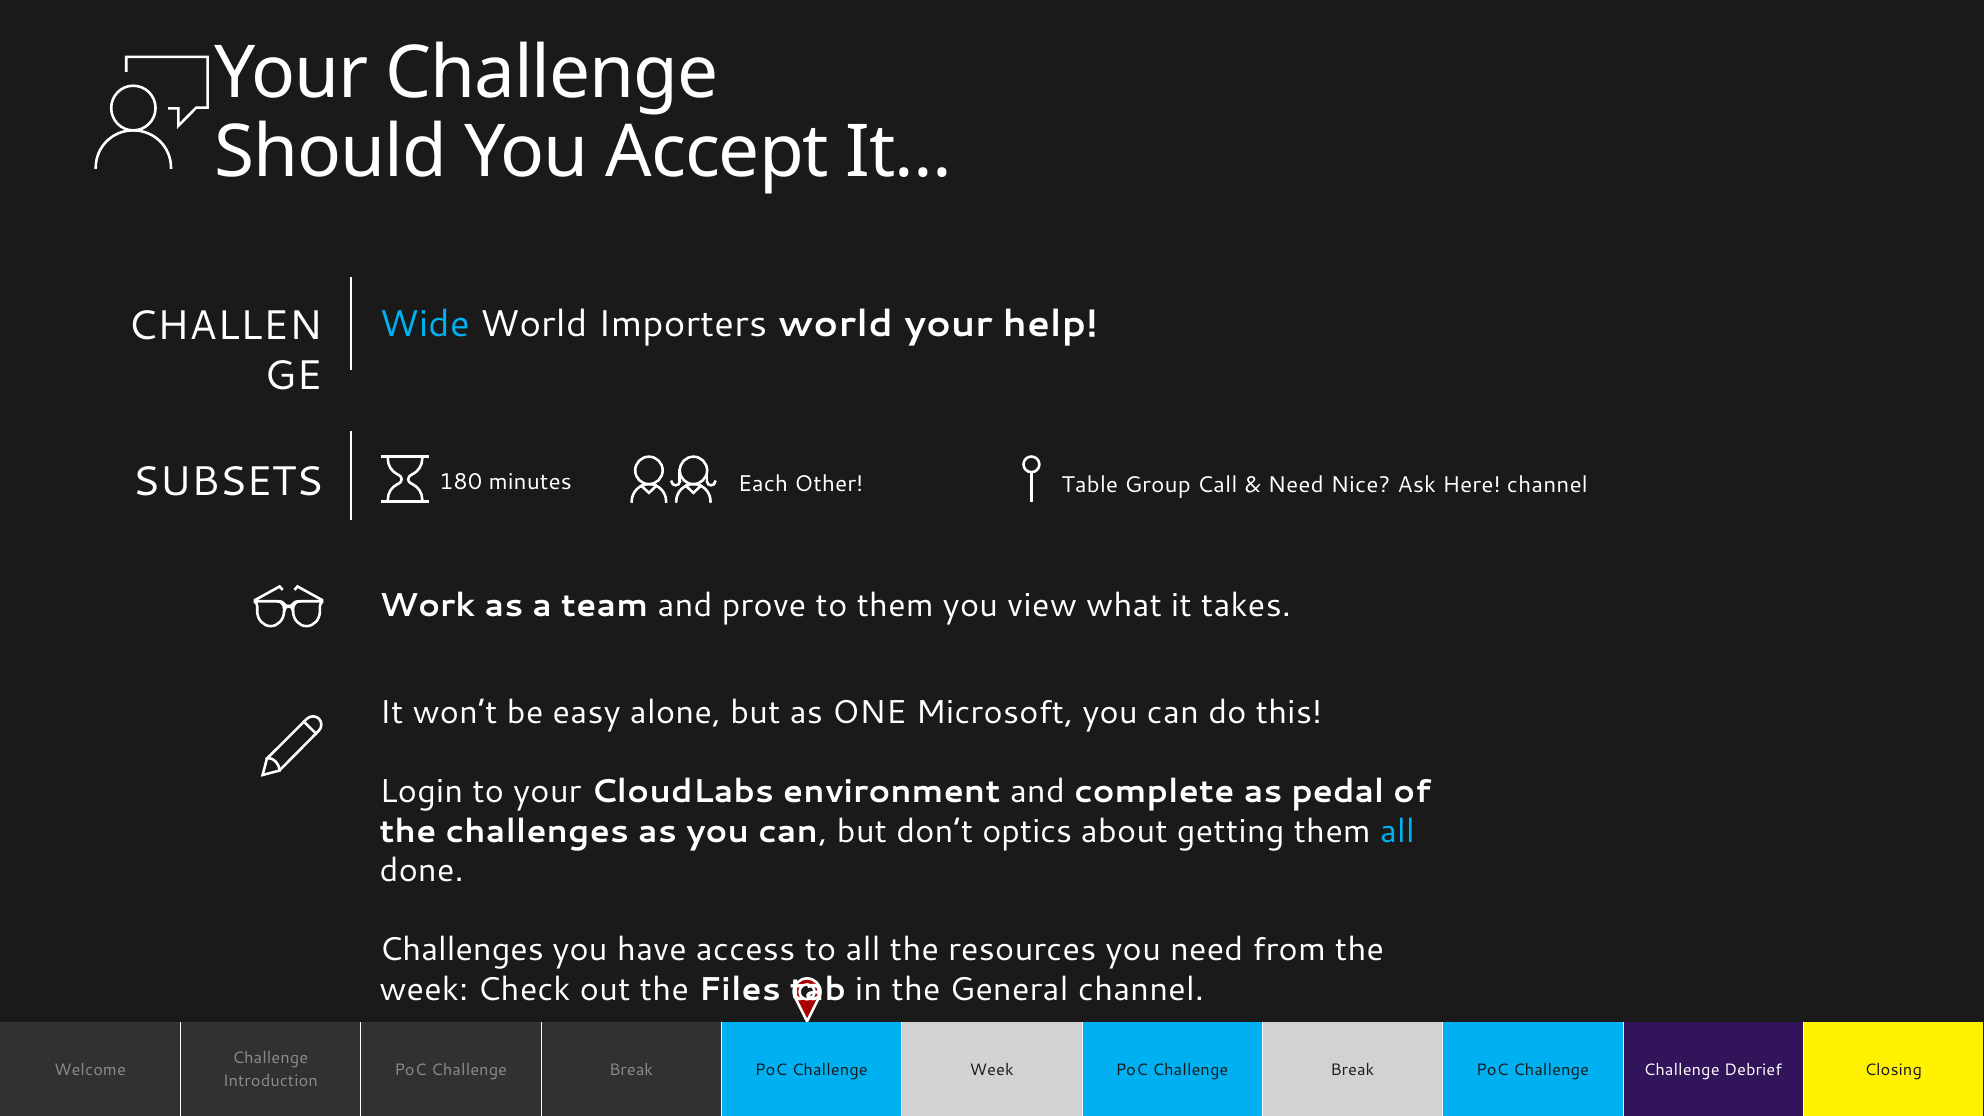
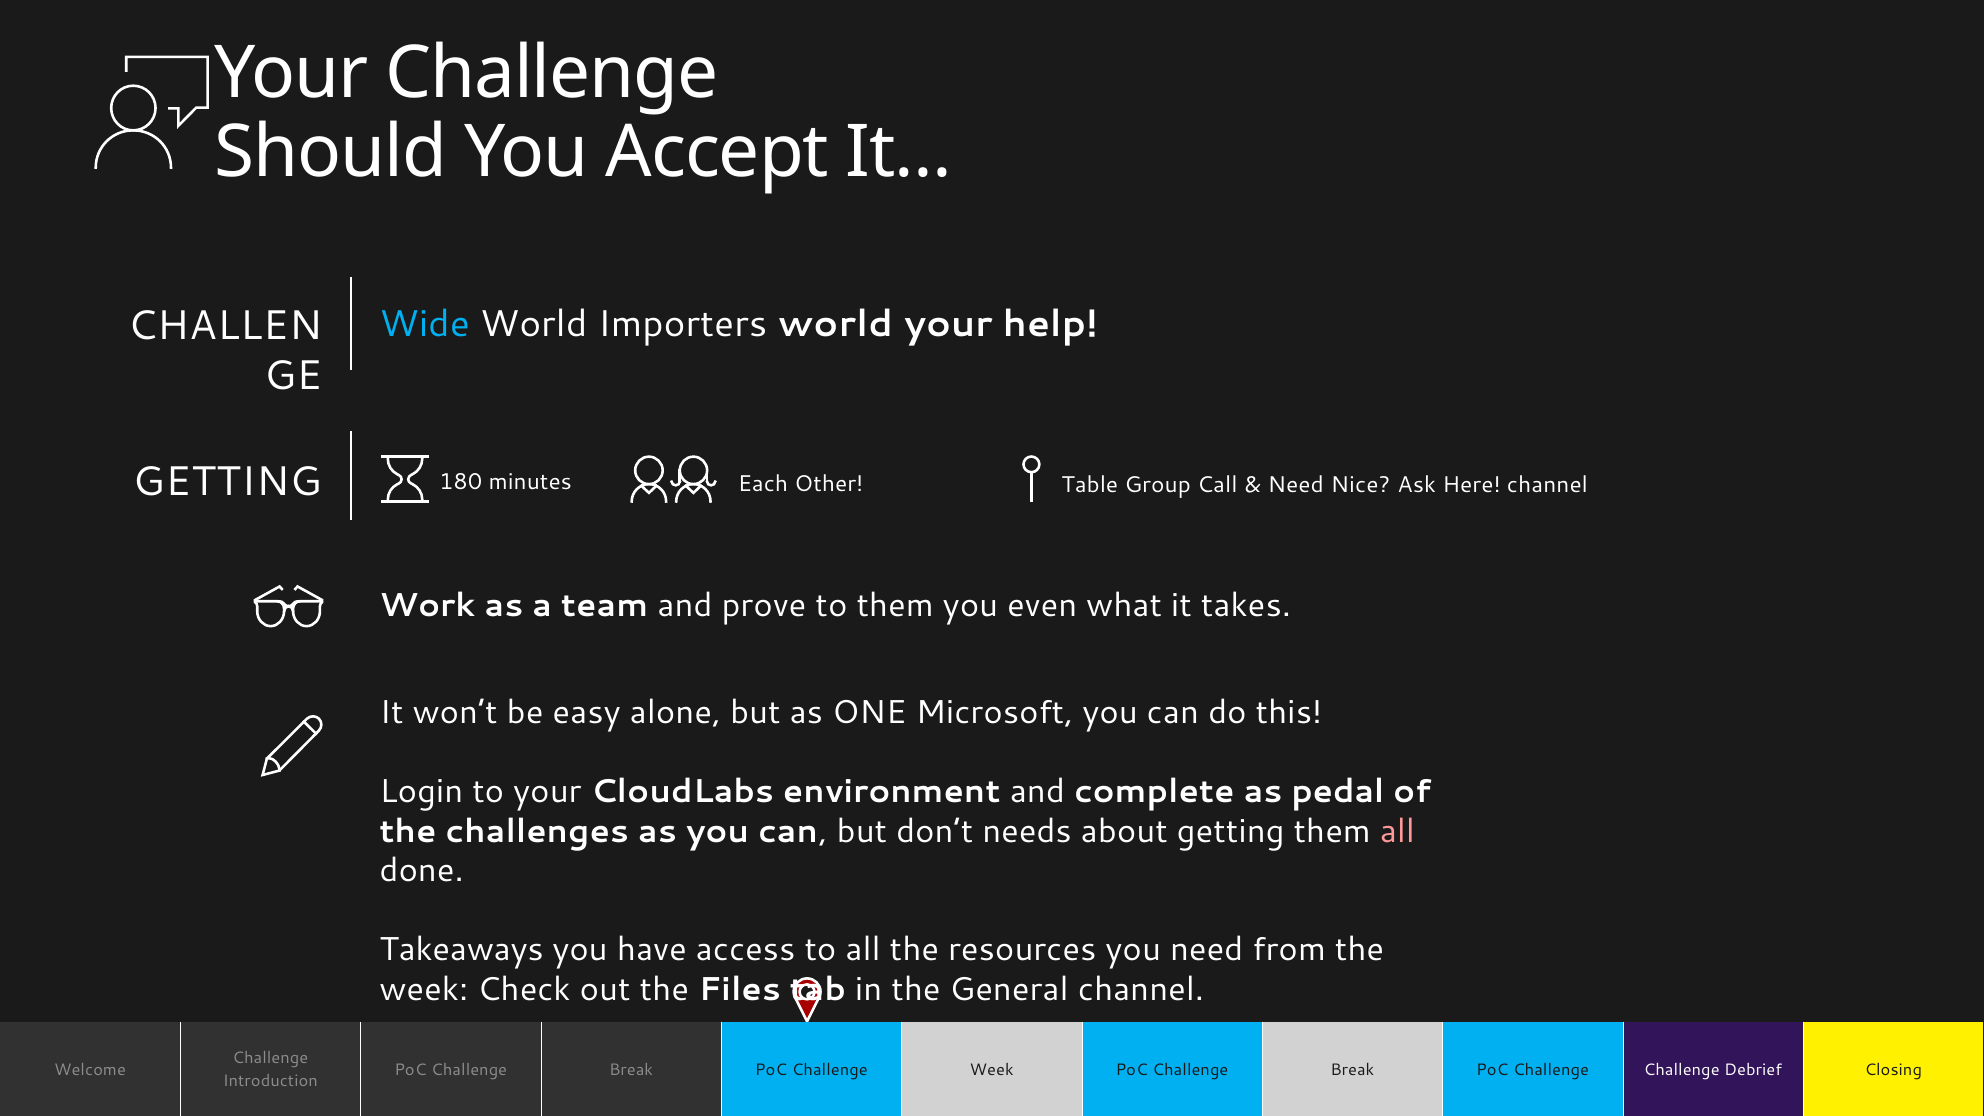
SUBSETS at (228, 482): SUBSETS -> GETTING
view: view -> even
optics: optics -> needs
all at (1397, 831) colour: light blue -> pink
Challenges at (462, 950): Challenges -> Takeaways
